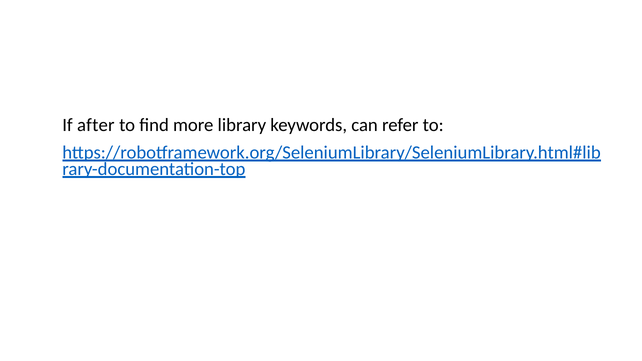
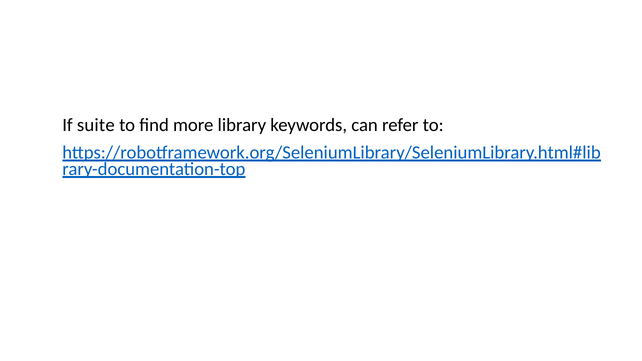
after: after -> suite
